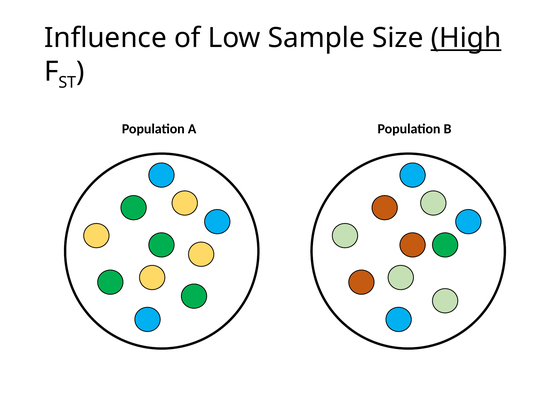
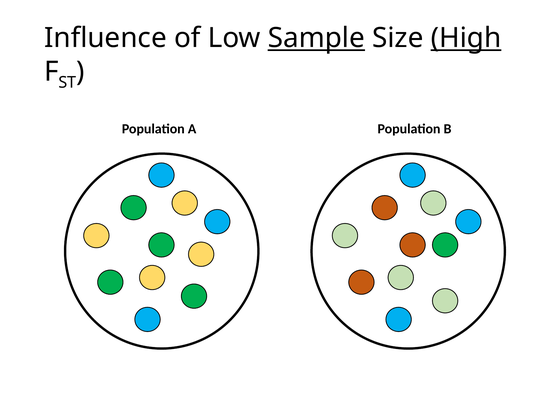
Sample underline: none -> present
